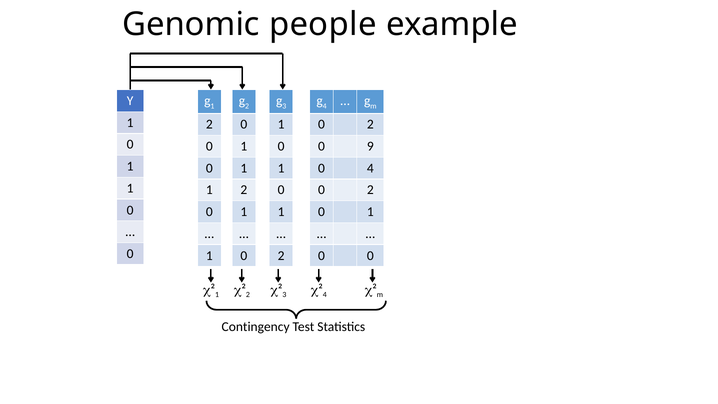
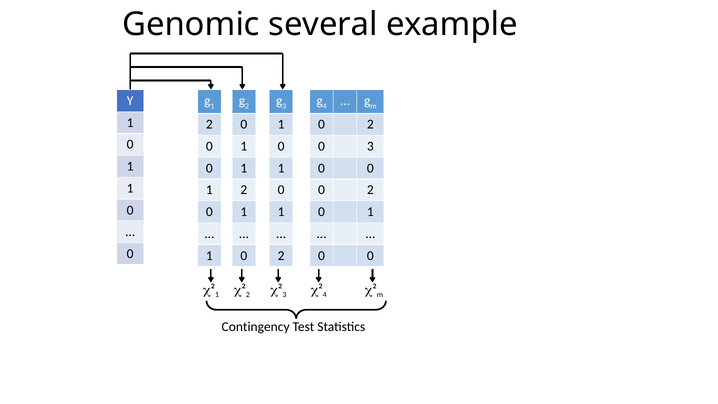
people: people -> several
0 9: 9 -> 3
4 at (370, 168): 4 -> 0
